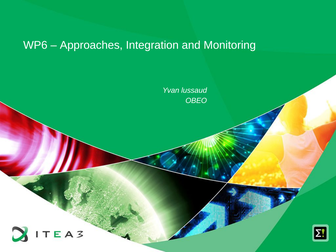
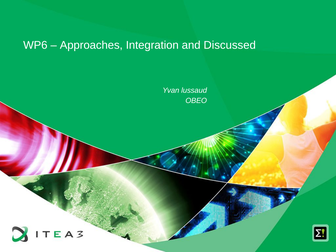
Monitoring: Monitoring -> Discussed
